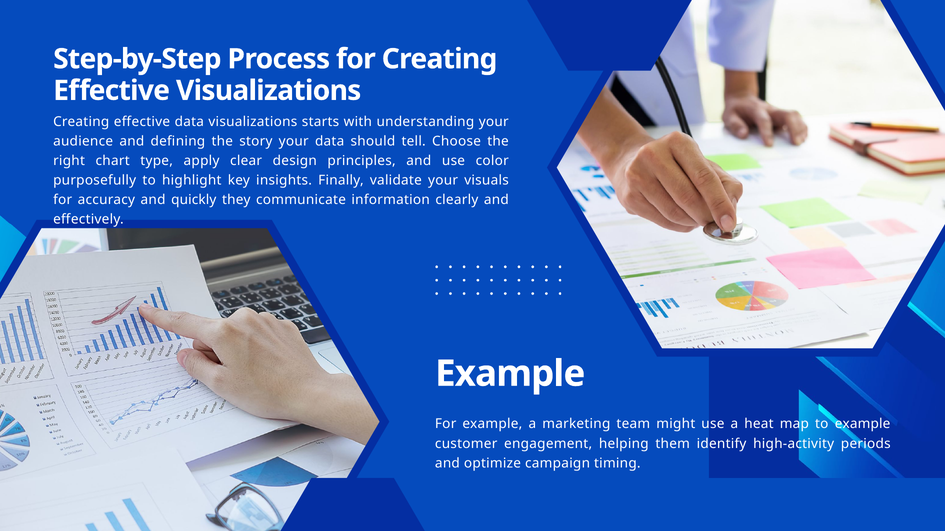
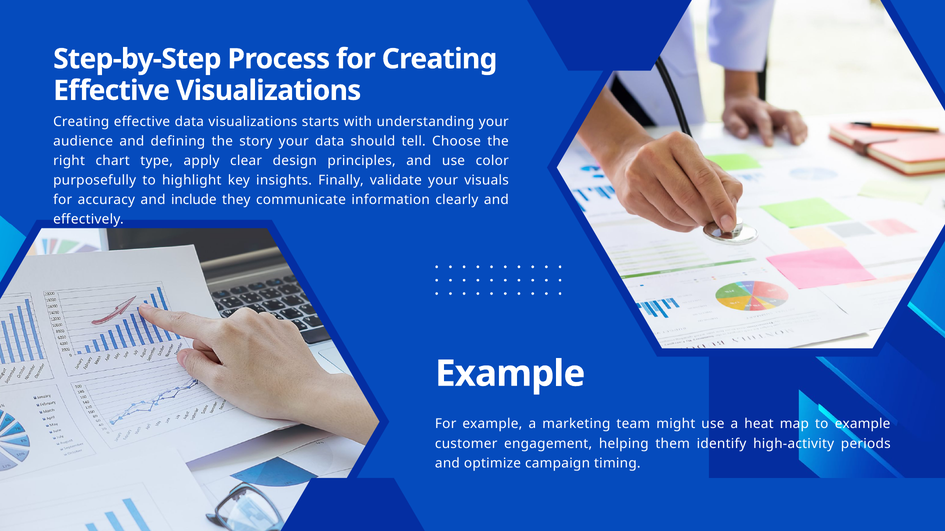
quickly: quickly -> include
